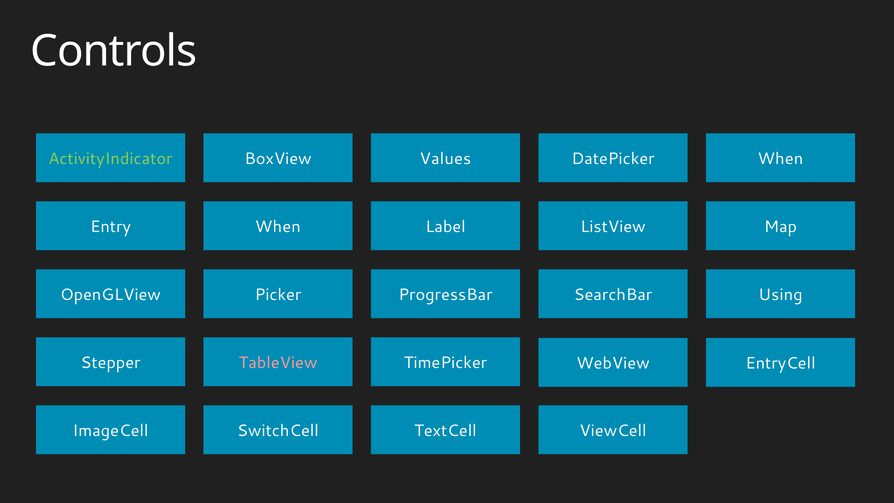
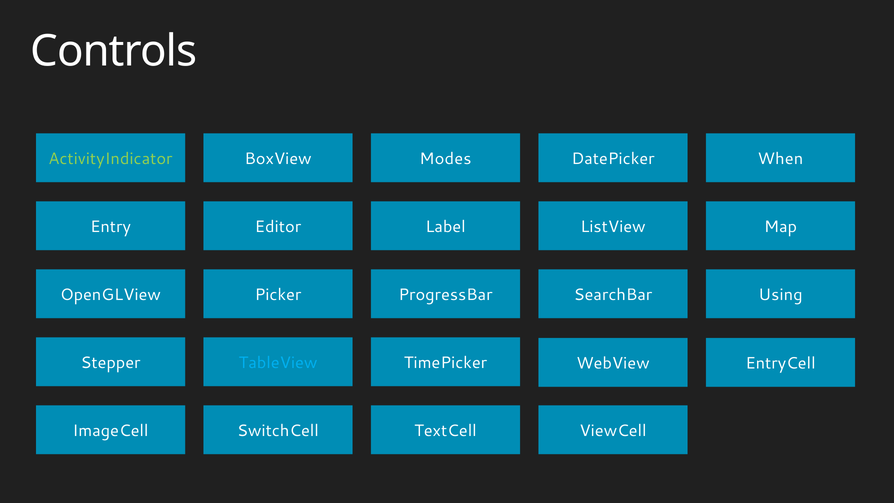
Values: Values -> Modes
Entry When: When -> Editor
TableView colour: pink -> light blue
